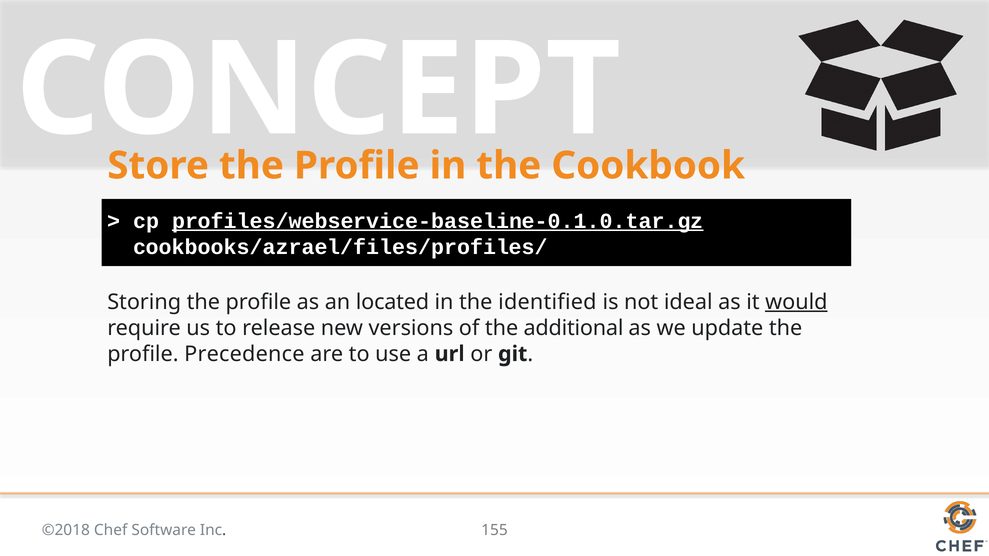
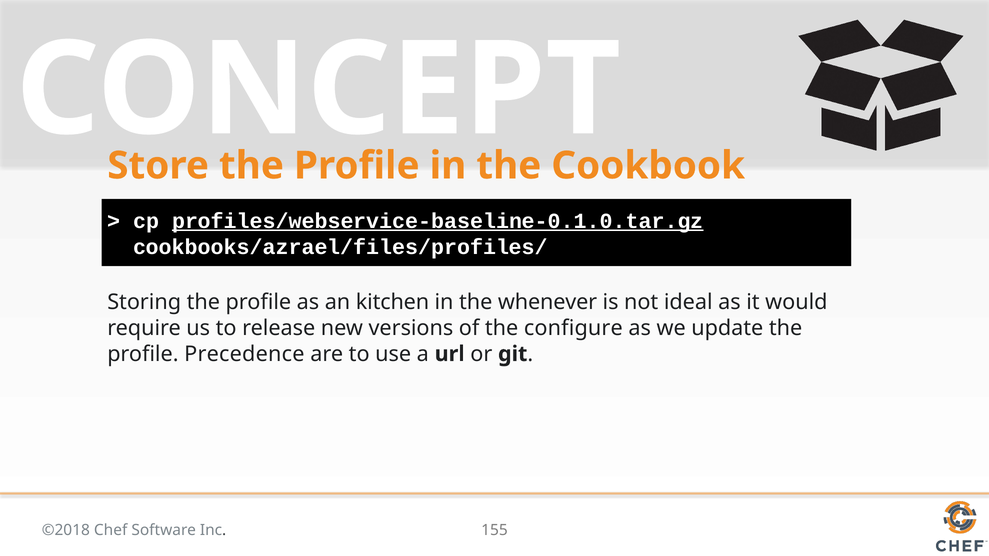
located: located -> kitchen
identified: identified -> whenever
would underline: present -> none
additional: additional -> configure
